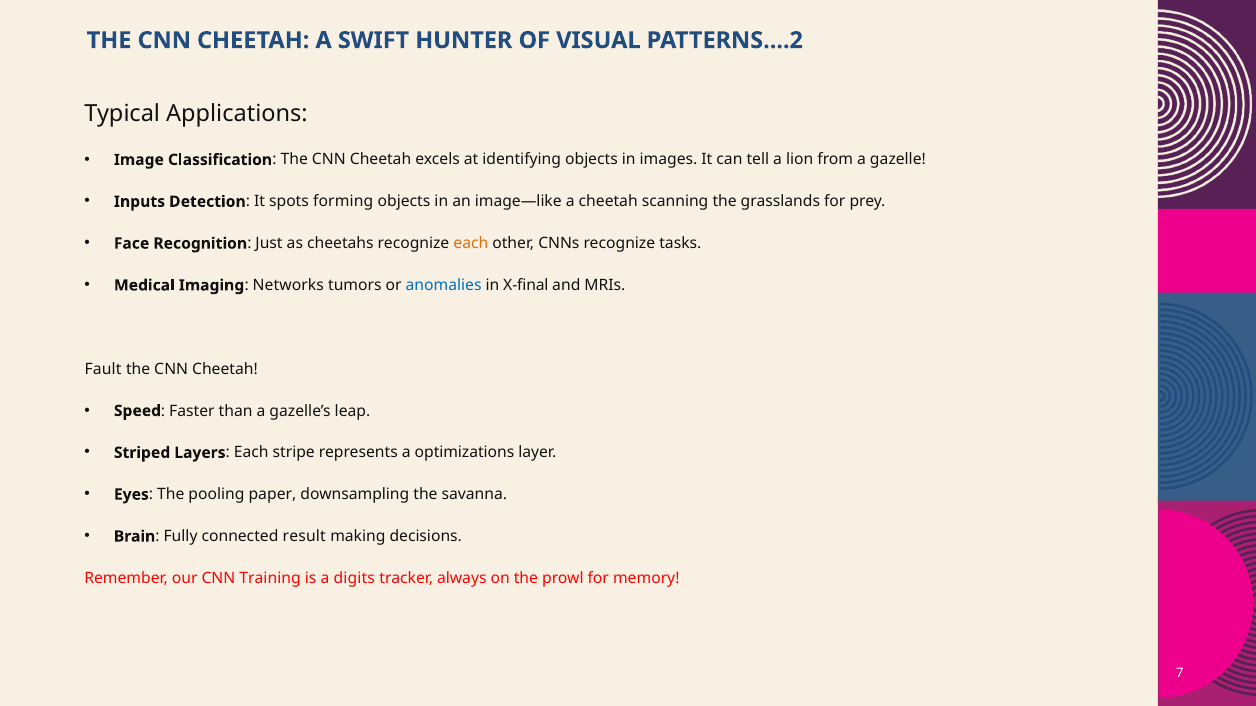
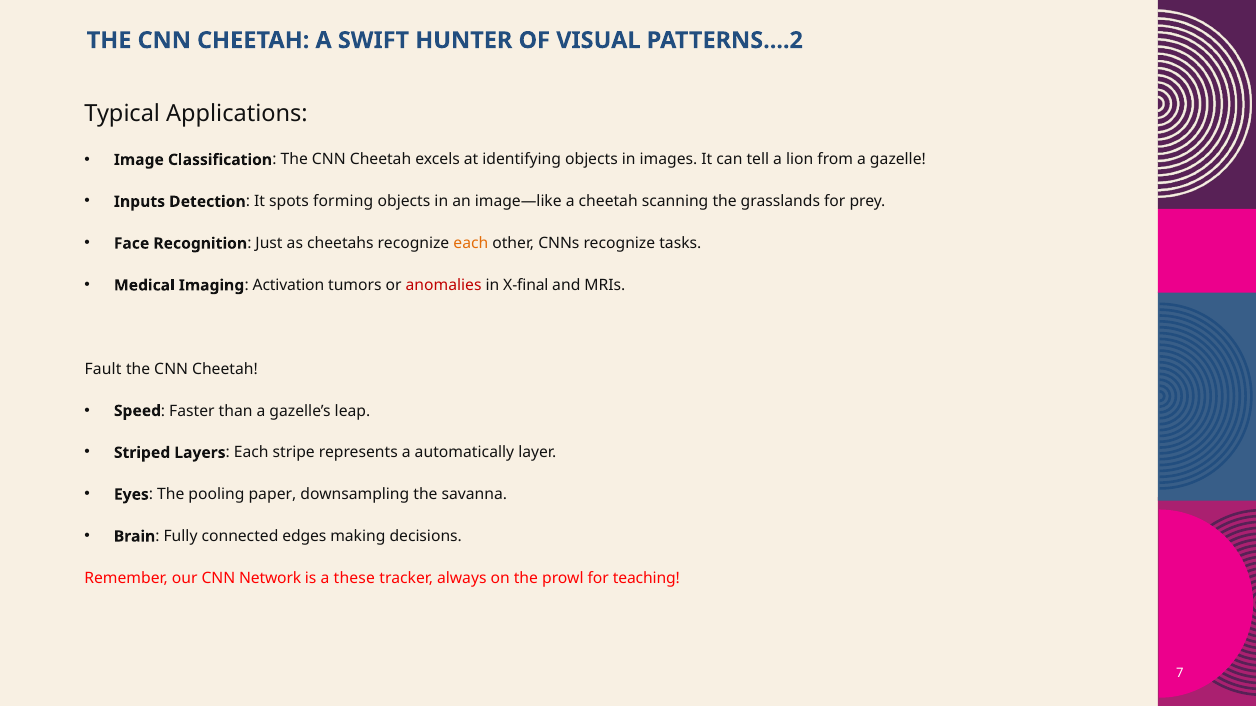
Networks: Networks -> Activation
anomalies colour: blue -> red
optimizations: optimizations -> automatically
result: result -> edges
Training: Training -> Network
digits: digits -> these
memory: memory -> teaching
